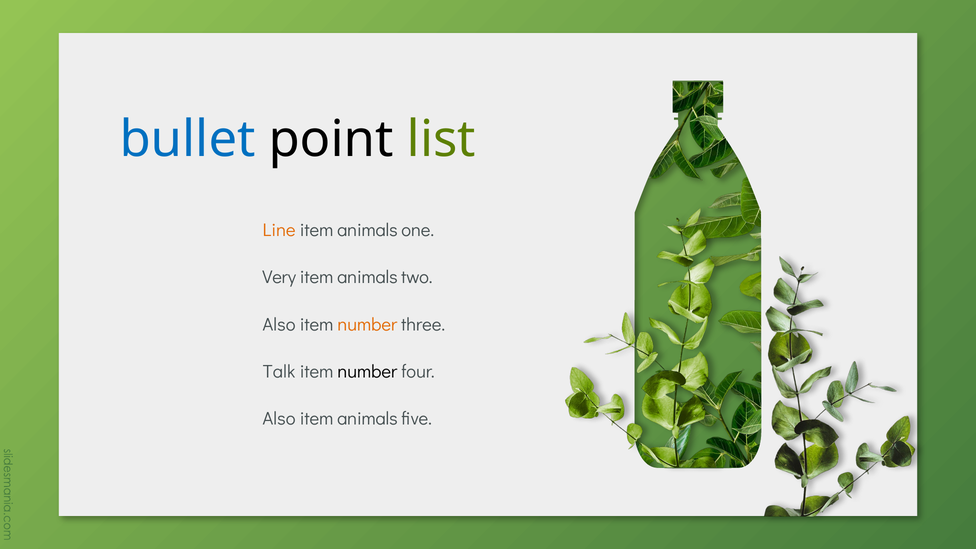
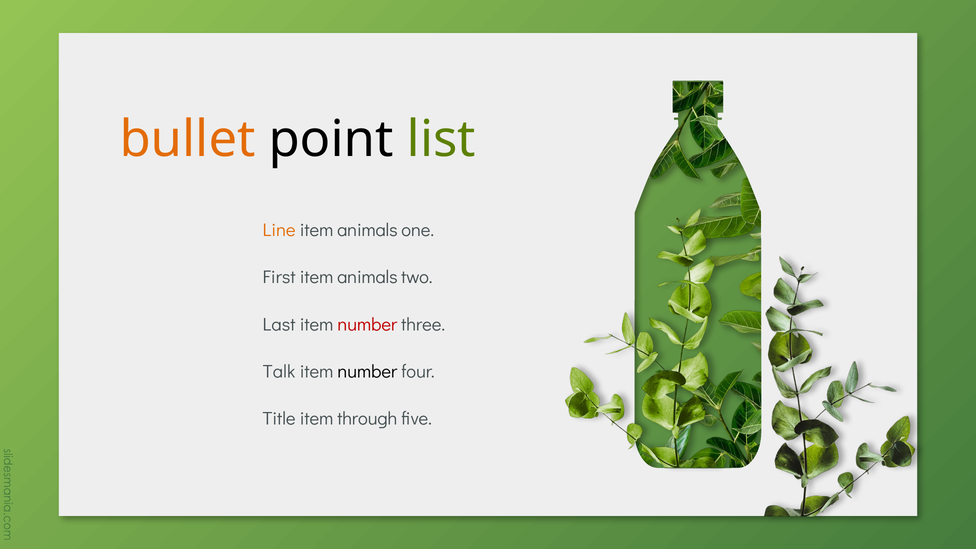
bullet colour: blue -> orange
Very: Very -> First
Also at (279, 325): Also -> Last
number at (367, 325) colour: orange -> red
Also at (279, 419): Also -> Title
animals at (367, 419): animals -> through
